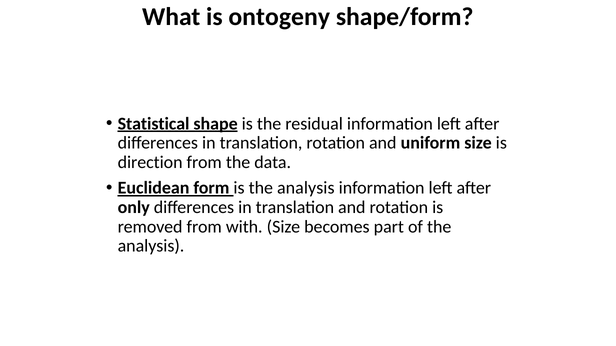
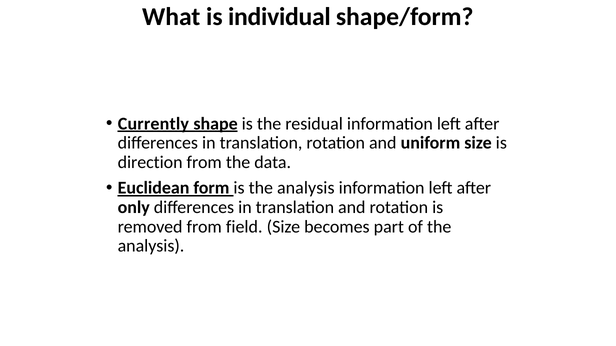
ontogeny: ontogeny -> individual
Statistical: Statistical -> Currently
with: with -> field
